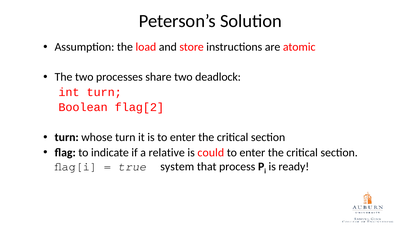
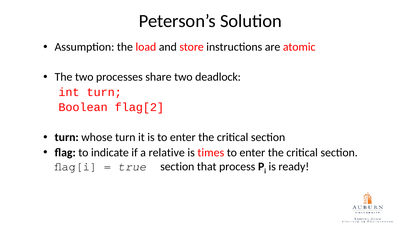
could: could -> times
true system: system -> section
